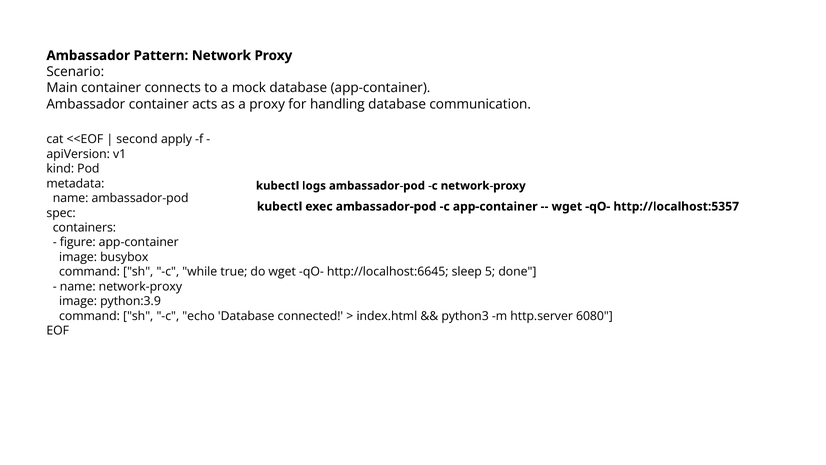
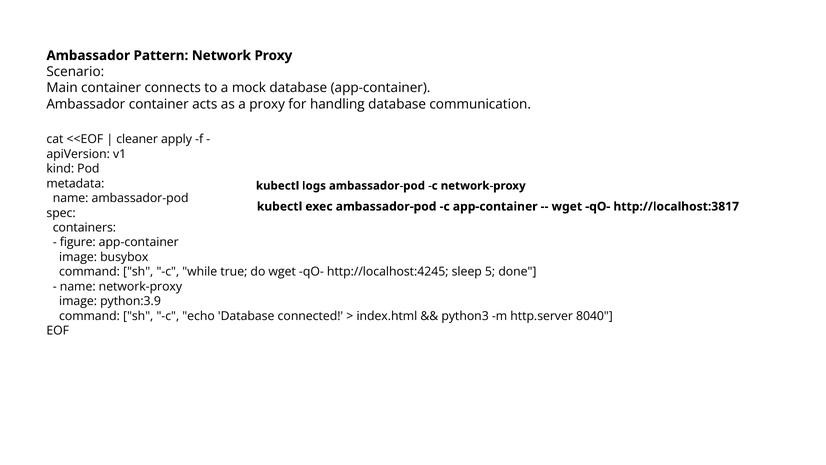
second: second -> cleaner
http://localhost:5357: http://localhost:5357 -> http://localhost:3817
http://localhost:6645: http://localhost:6645 -> http://localhost:4245
6080: 6080 -> 8040
